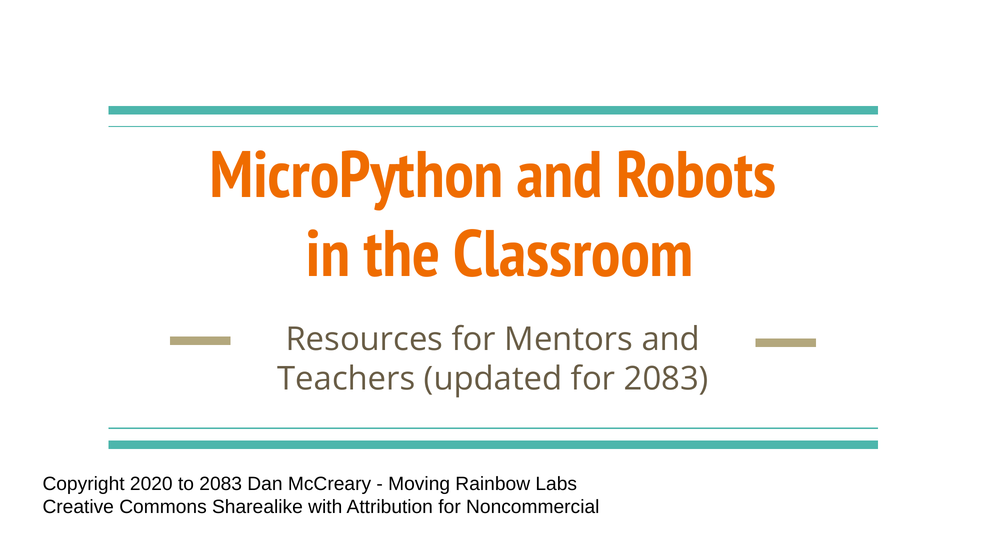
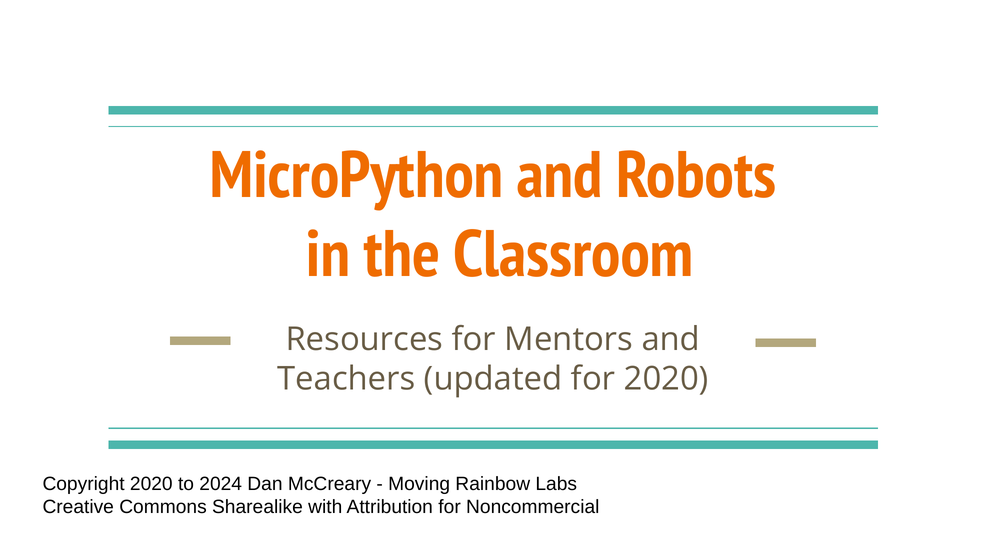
for 2083: 2083 -> 2020
to 2083: 2083 -> 2024
